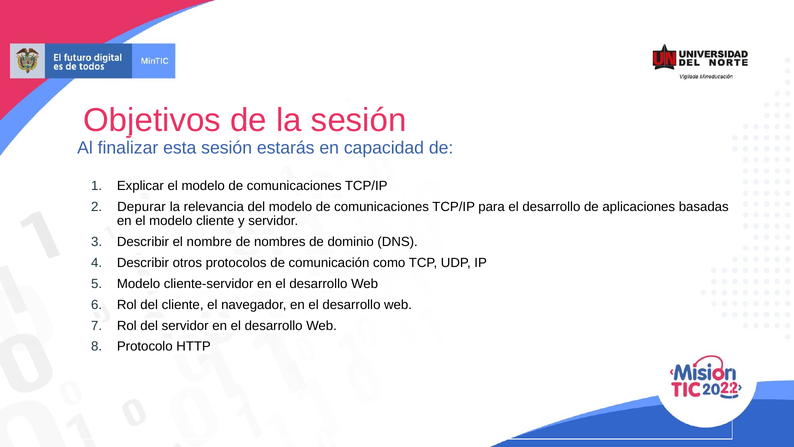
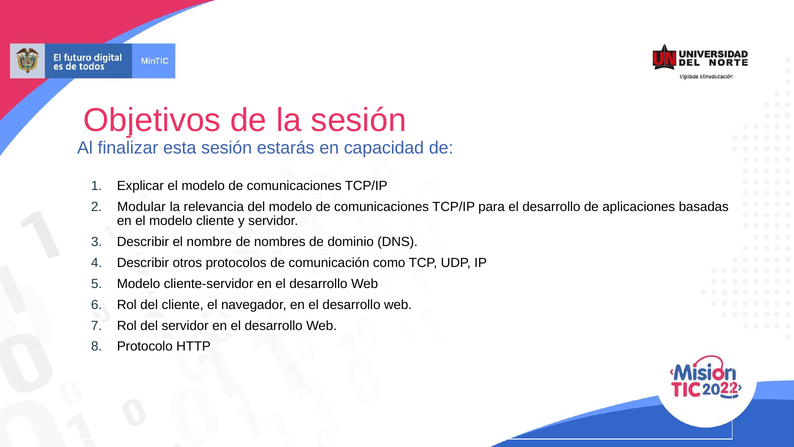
Depurar: Depurar -> Modular
